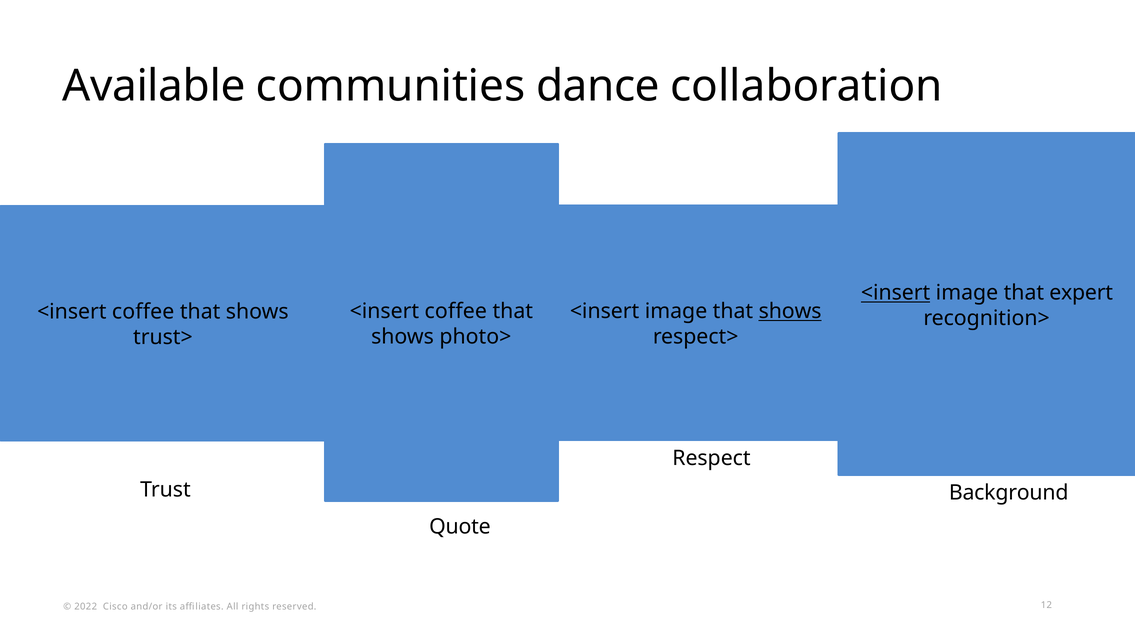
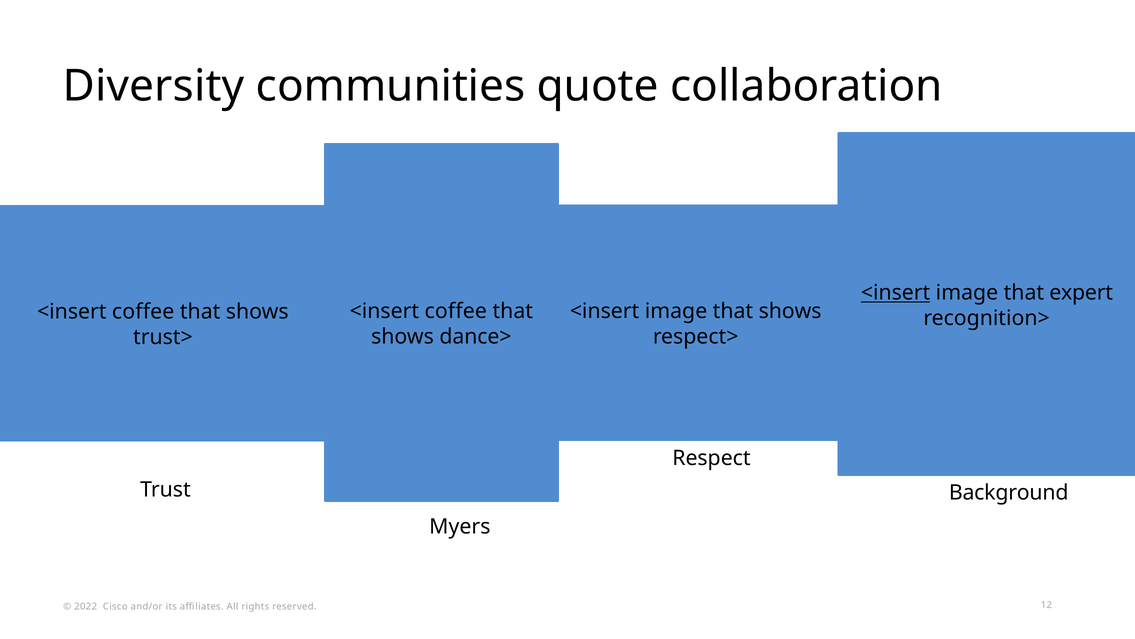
Available: Available -> Diversity
dance: dance -> quote
shows at (790, 311) underline: present -> none
photo>: photo> -> dance>
Quote: Quote -> Myers
